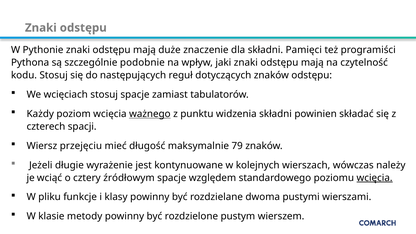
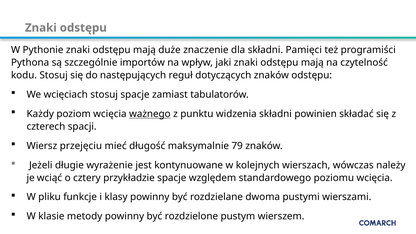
podobnie: podobnie -> importów
źródłowym: źródłowym -> przykładzie
wcięcia at (375, 178) underline: present -> none
